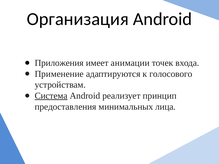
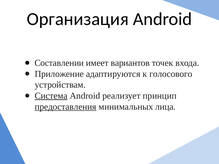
Приложения: Приложения -> Составлении
анимации: анимации -> вариантов
Применение: Применение -> Приложение
предоставления underline: none -> present
